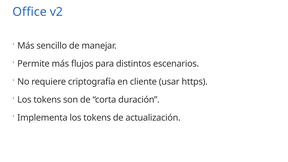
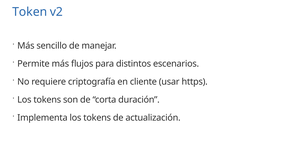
Office: Office -> Token
